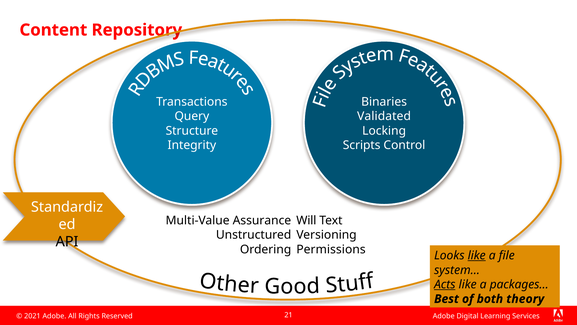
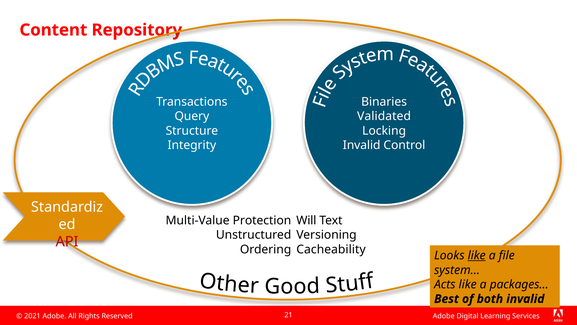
Scripts at (362, 145): Scripts -> Invalid
Assurance: Assurance -> Protection
API colour: black -> red
Permissions: Permissions -> Cacheability
Acts underline: present -> none
both theory: theory -> invalid
